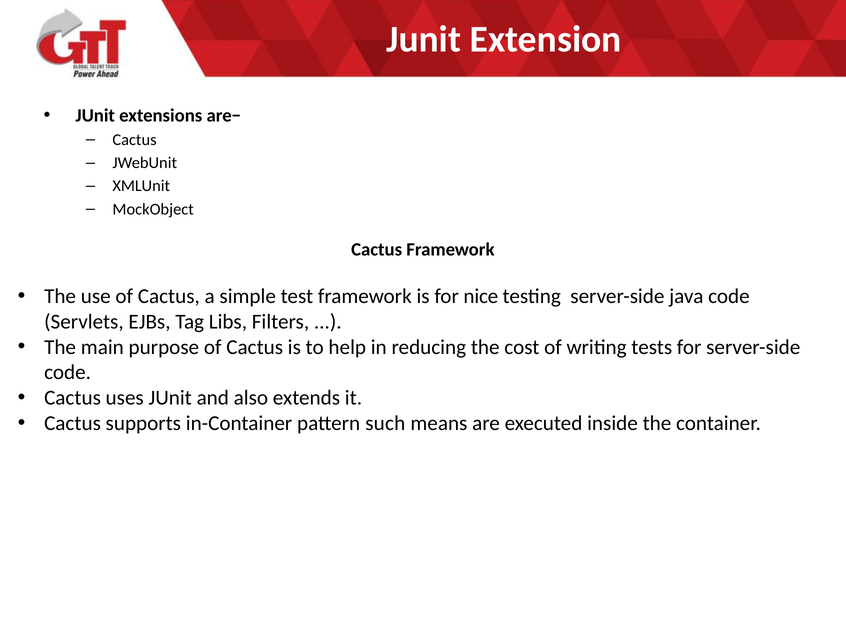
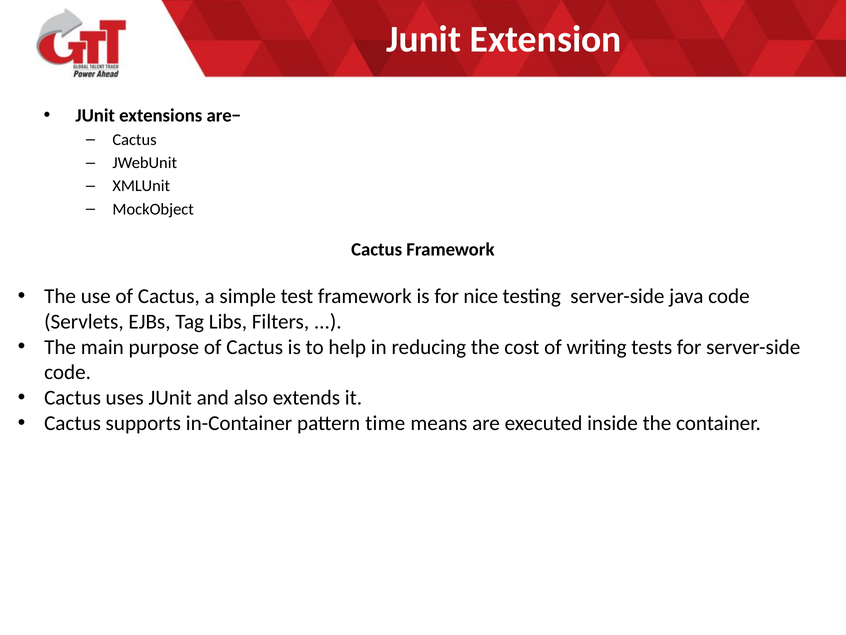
such: such -> time
